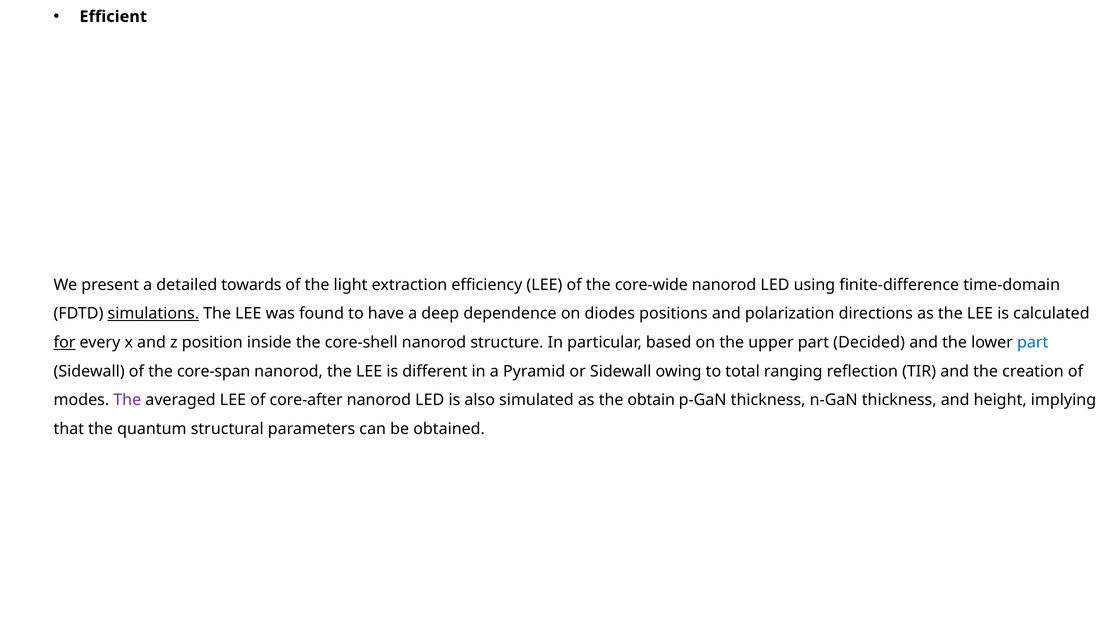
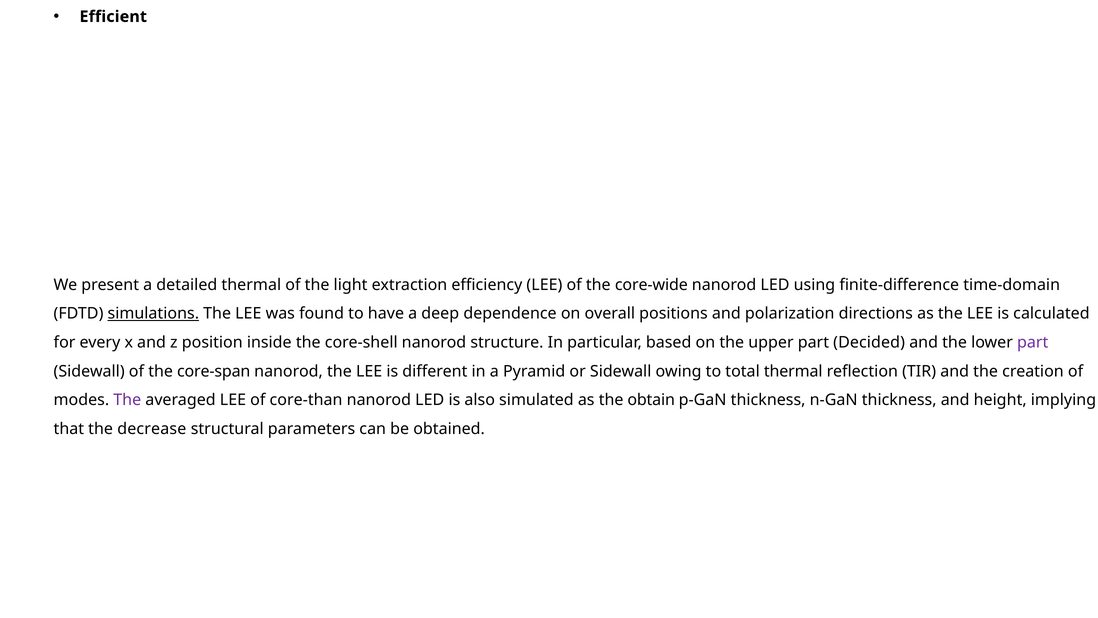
detailed towards: towards -> thermal
diodes: diodes -> overall
for underline: present -> none
part at (1033, 342) colour: blue -> purple
total ranging: ranging -> thermal
core-after: core-after -> core-than
quantum: quantum -> decrease
